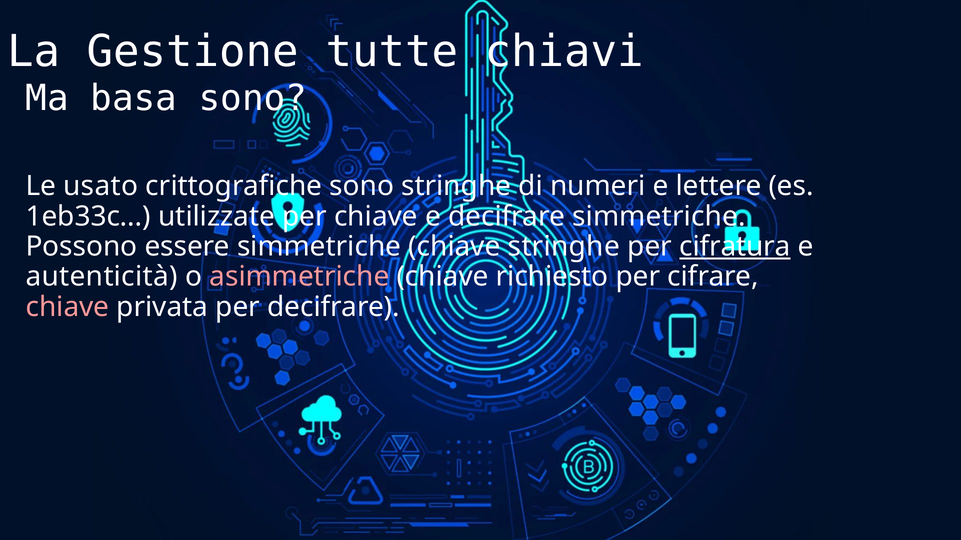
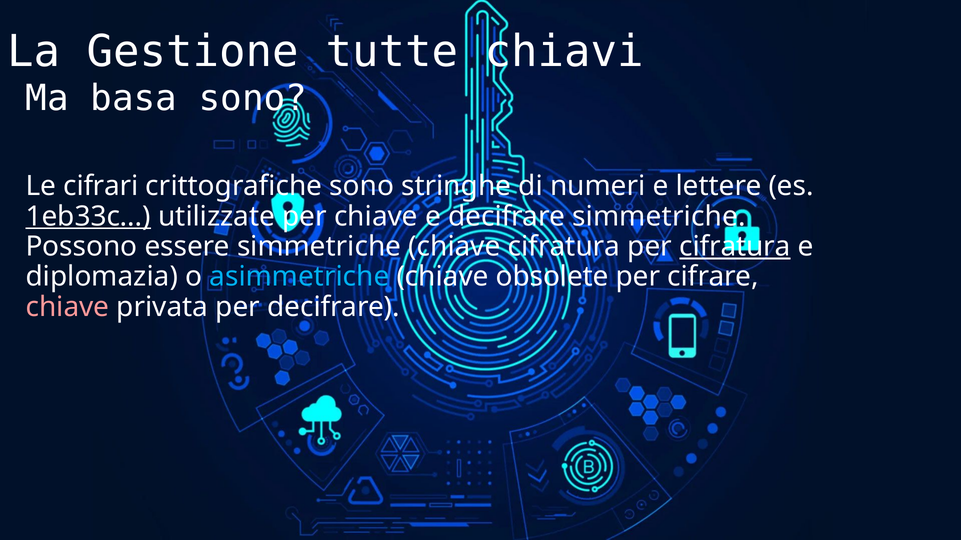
usato: usato -> cifrari
1eb33c underline: none -> present
chiave stringhe: stringhe -> cifratura
autenticità: autenticità -> diplomazia
asimmetriche colour: pink -> light blue
richiesto: richiesto -> obsolete
